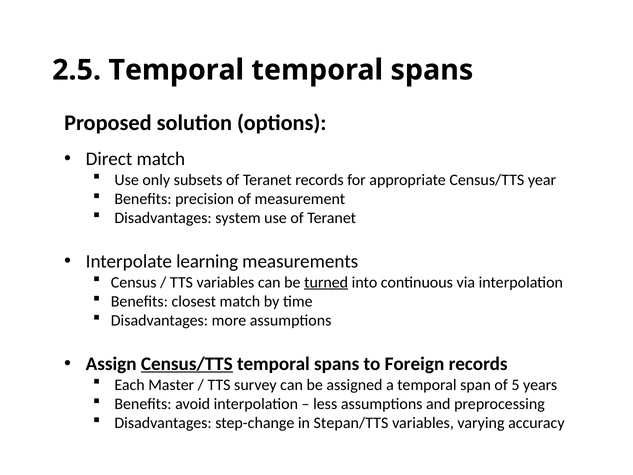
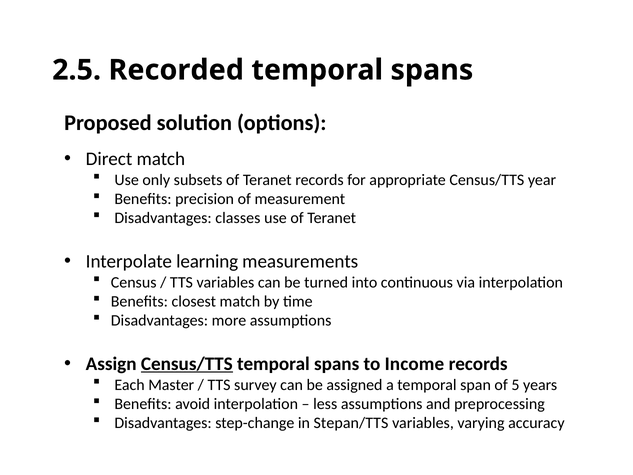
2.5 Temporal: Temporal -> Recorded
system: system -> classes
turned underline: present -> none
Foreign: Foreign -> Income
